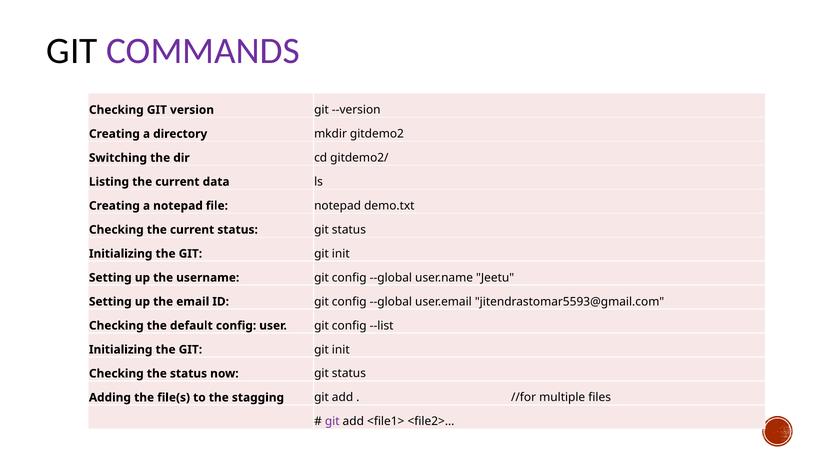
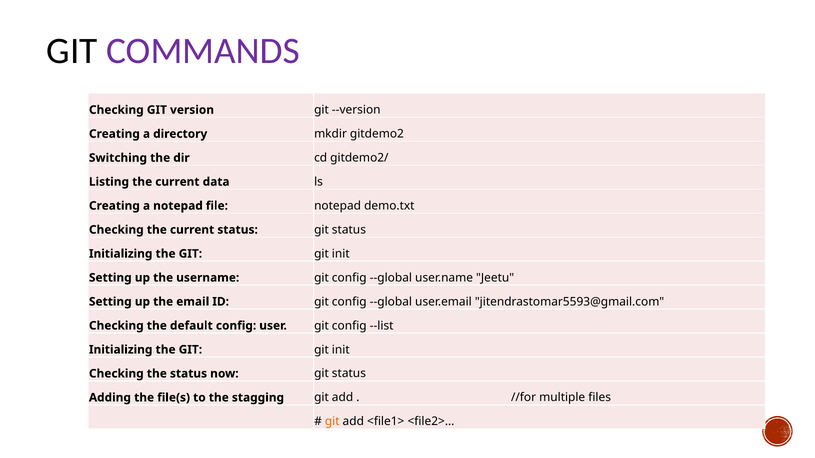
git at (332, 422) colour: purple -> orange
